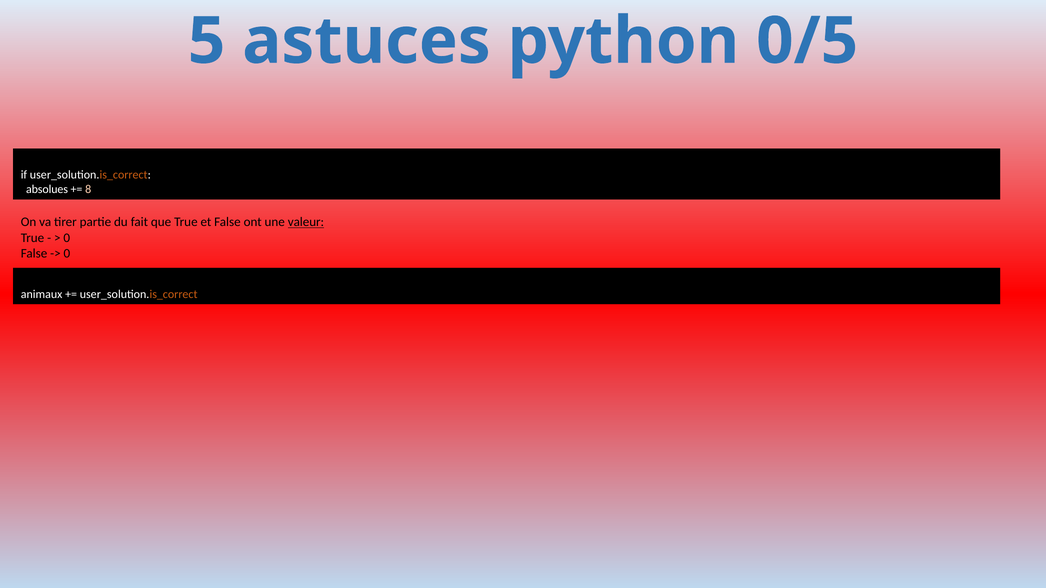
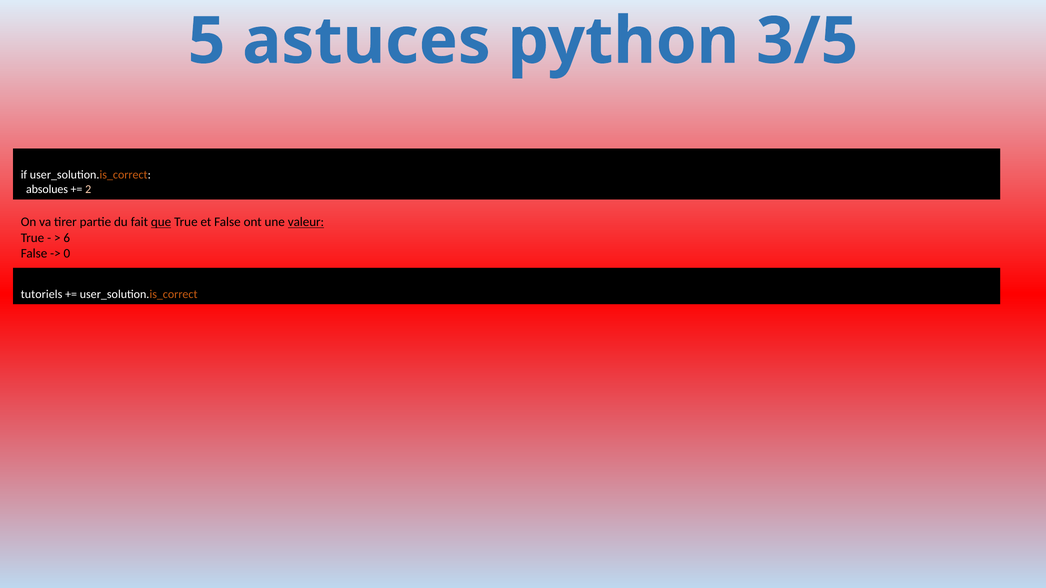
0/5: 0/5 -> 3/5
8: 8 -> 2
que underline: none -> present
0 at (67, 238): 0 -> 6
animaux: animaux -> tutoriels
